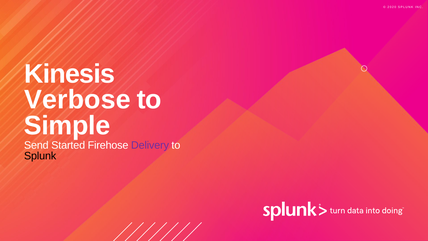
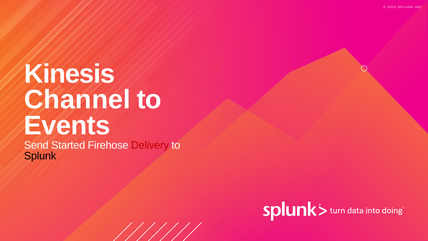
Verbose: Verbose -> Channel
Simple: Simple -> Events
Delivery colour: purple -> red
